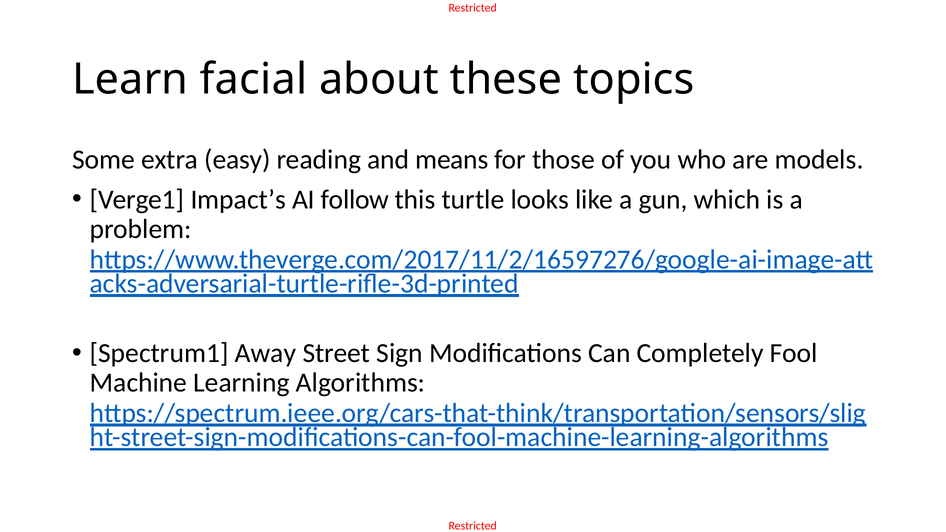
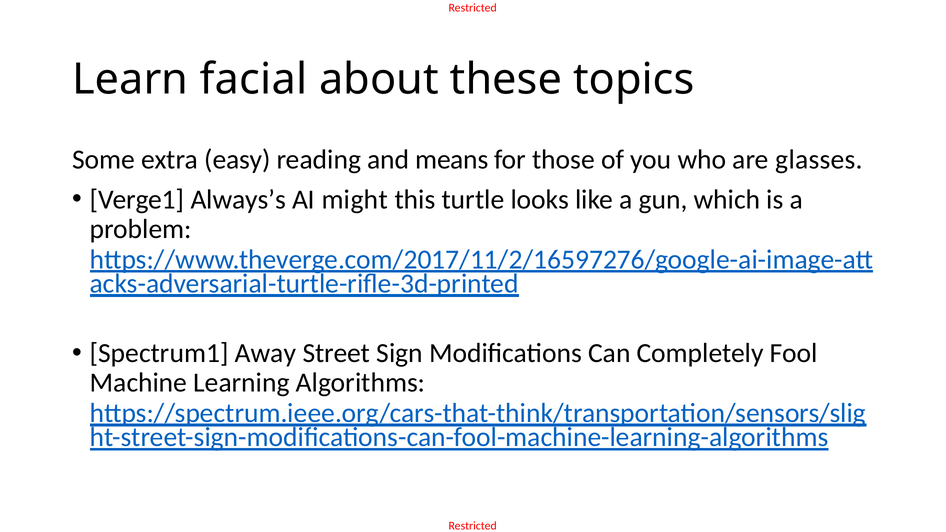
models: models -> glasses
Impact’s: Impact’s -> Always’s
follow: follow -> might
